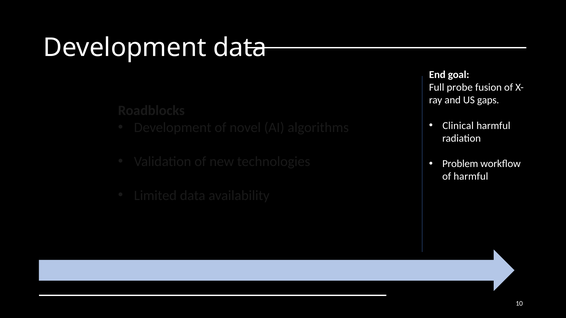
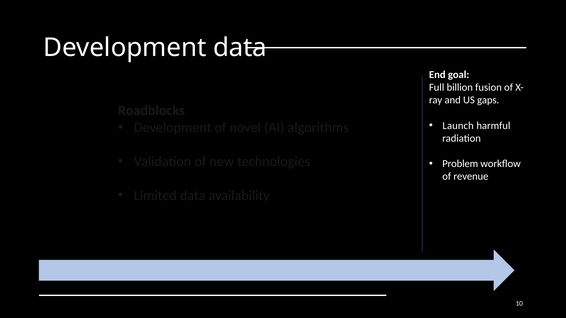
probe: probe -> billion
Clinical: Clinical -> Launch
of harmful: harmful -> revenue
